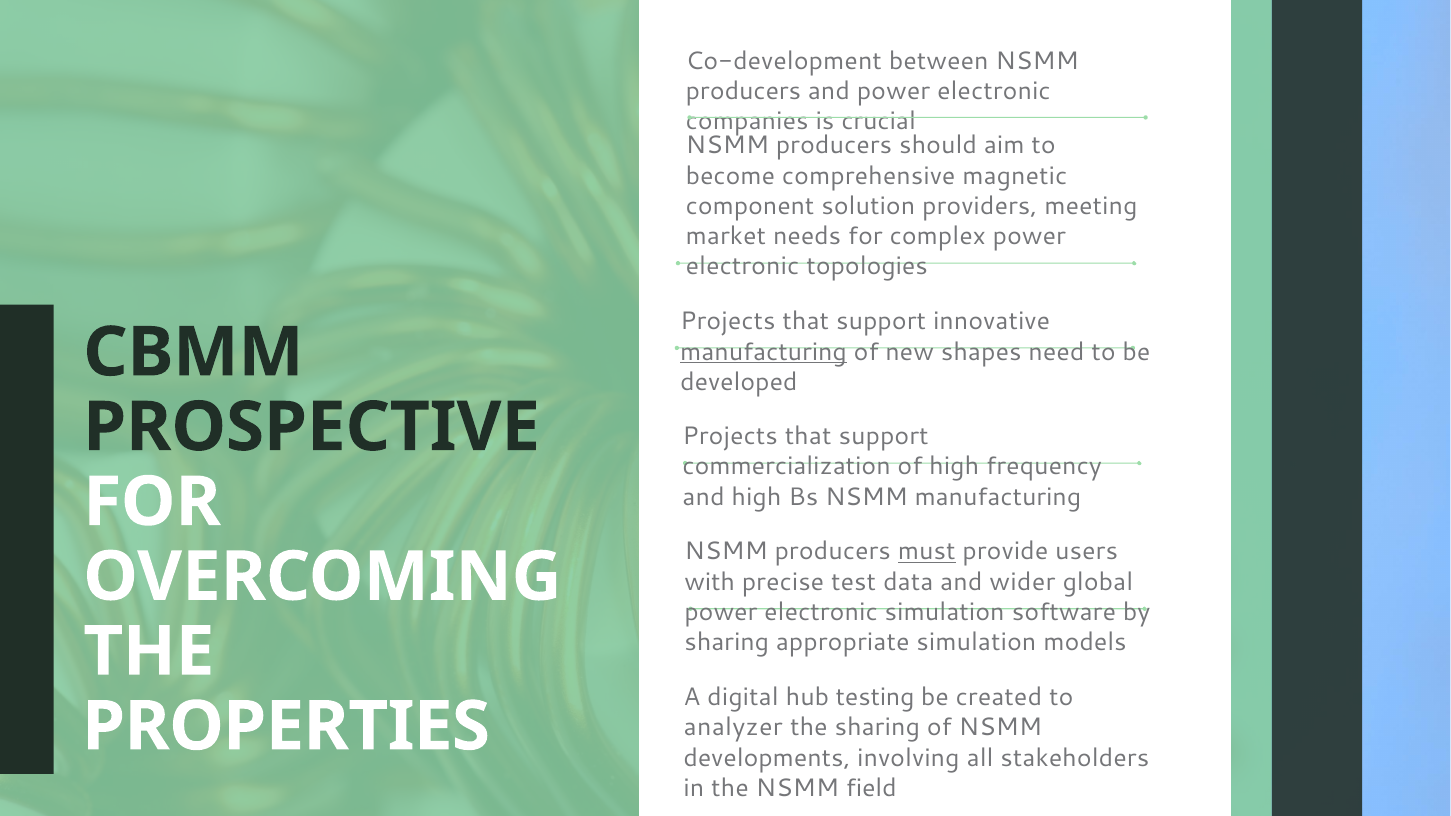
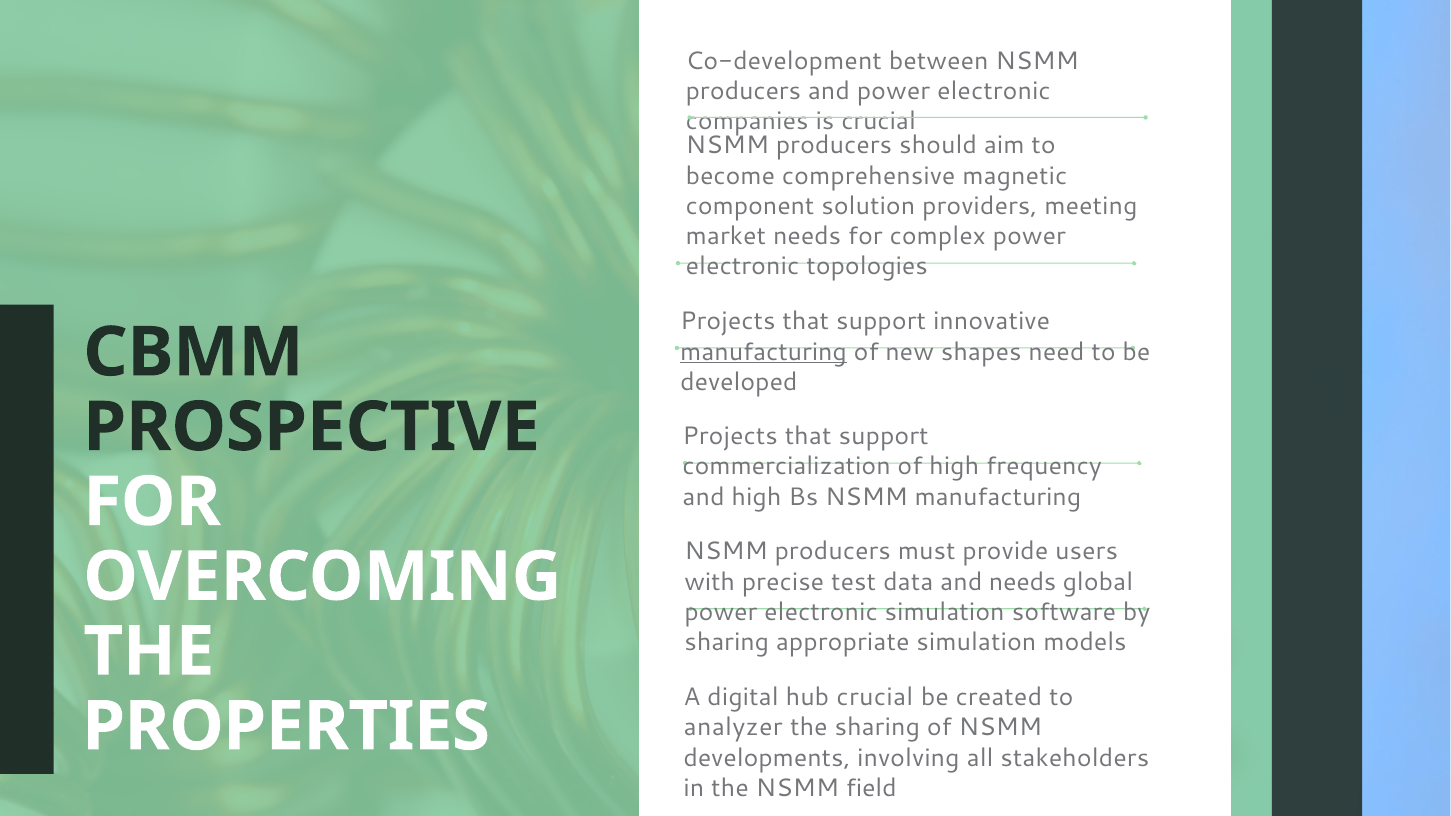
must underline: present -> none
and wider: wider -> needs
hub testing: testing -> crucial
